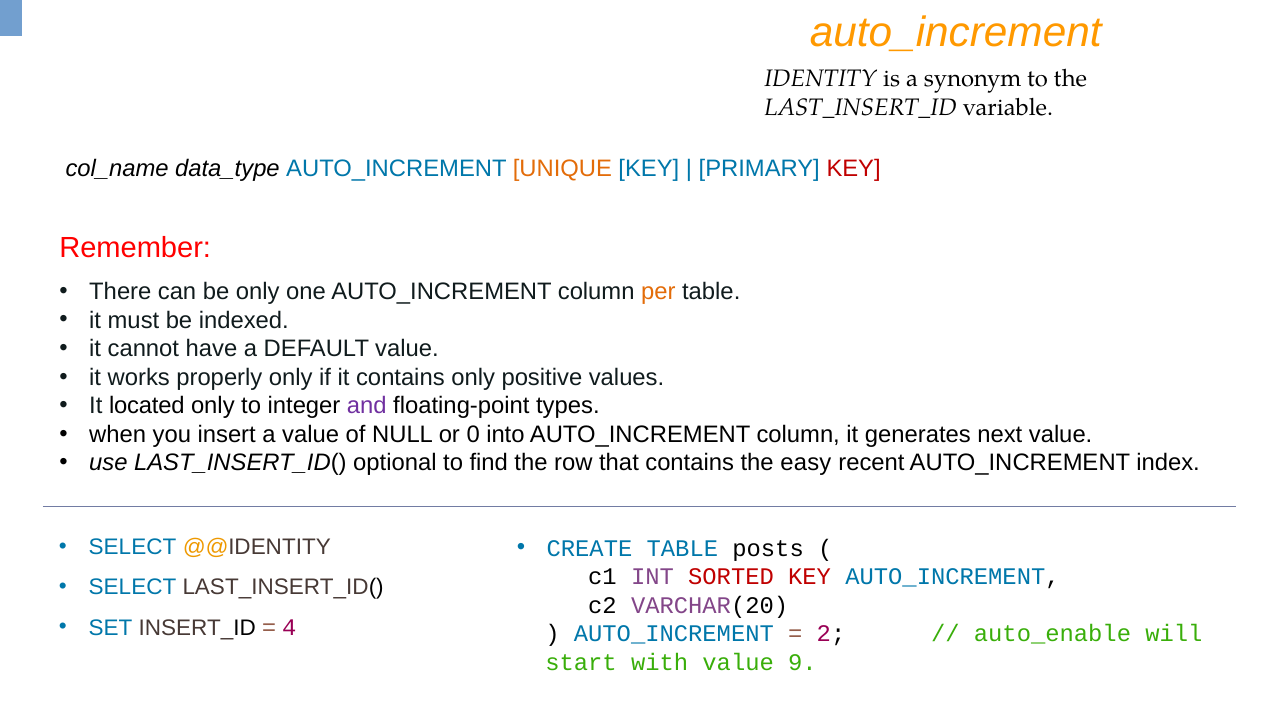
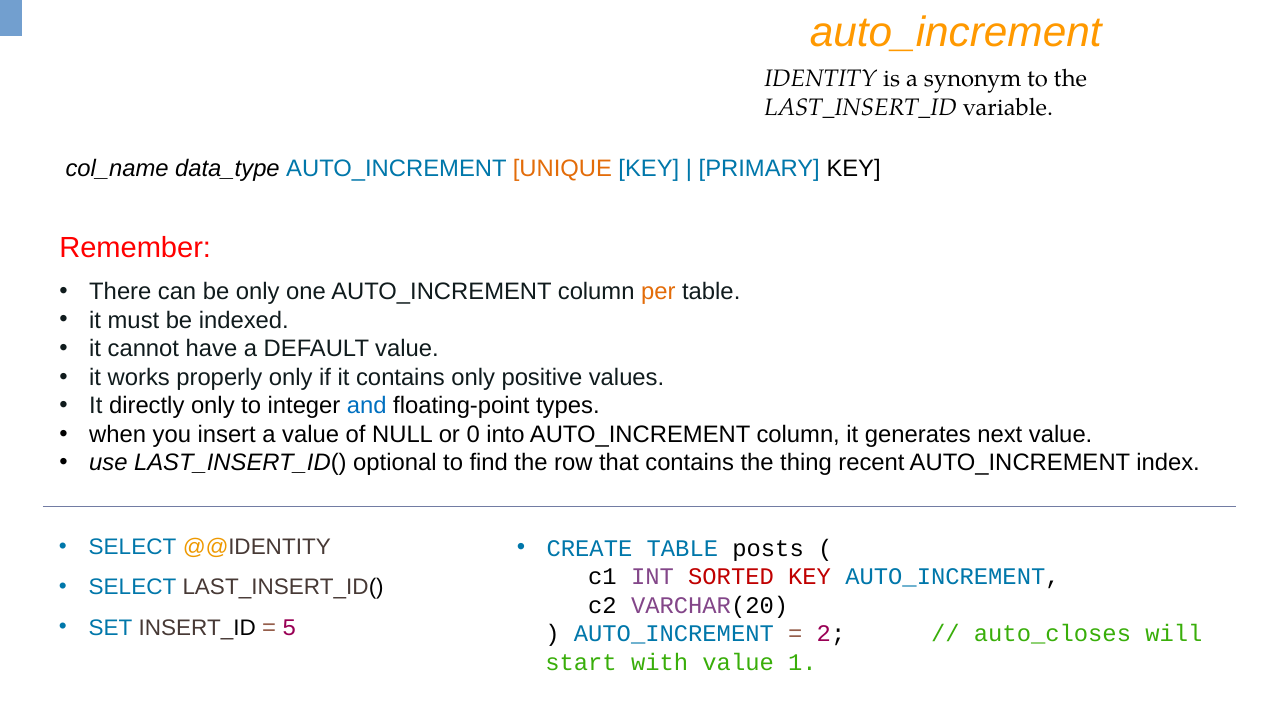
KEY at (854, 169) colour: red -> black
located: located -> directly
and colour: purple -> blue
easy: easy -> thing
4: 4 -> 5
auto_enable: auto_enable -> auto_closes
9: 9 -> 1
